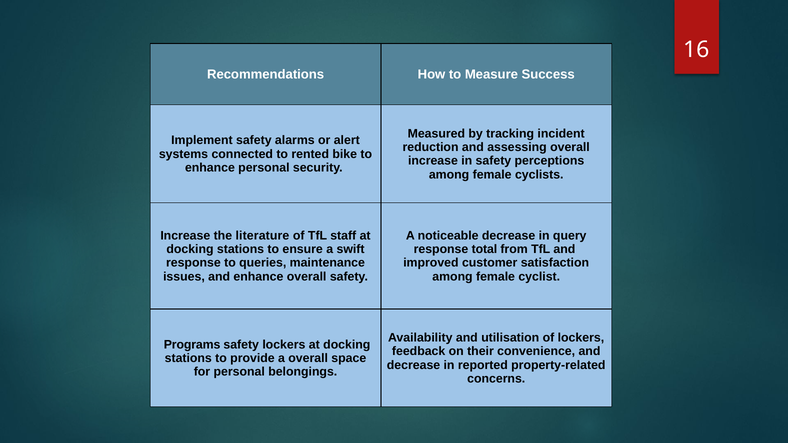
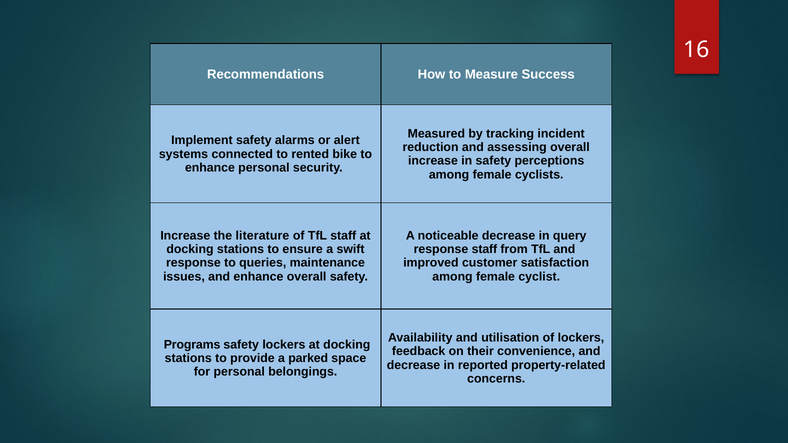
response total: total -> staff
a overall: overall -> parked
